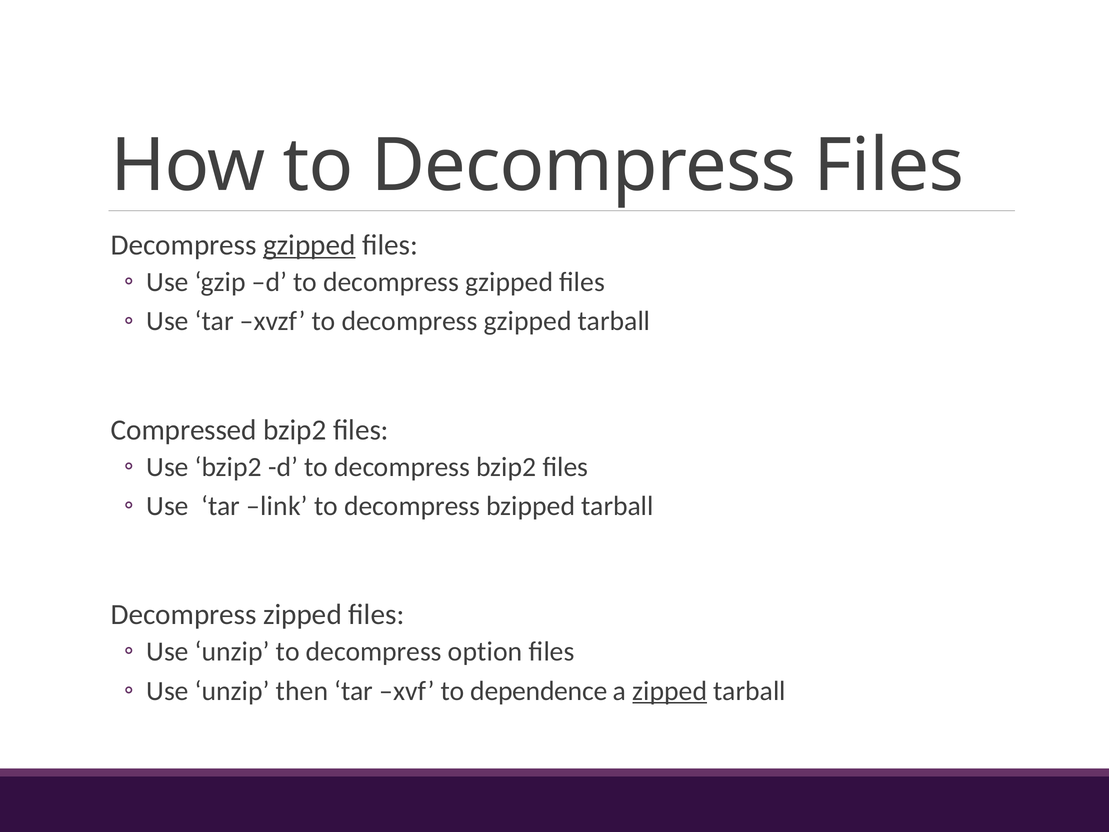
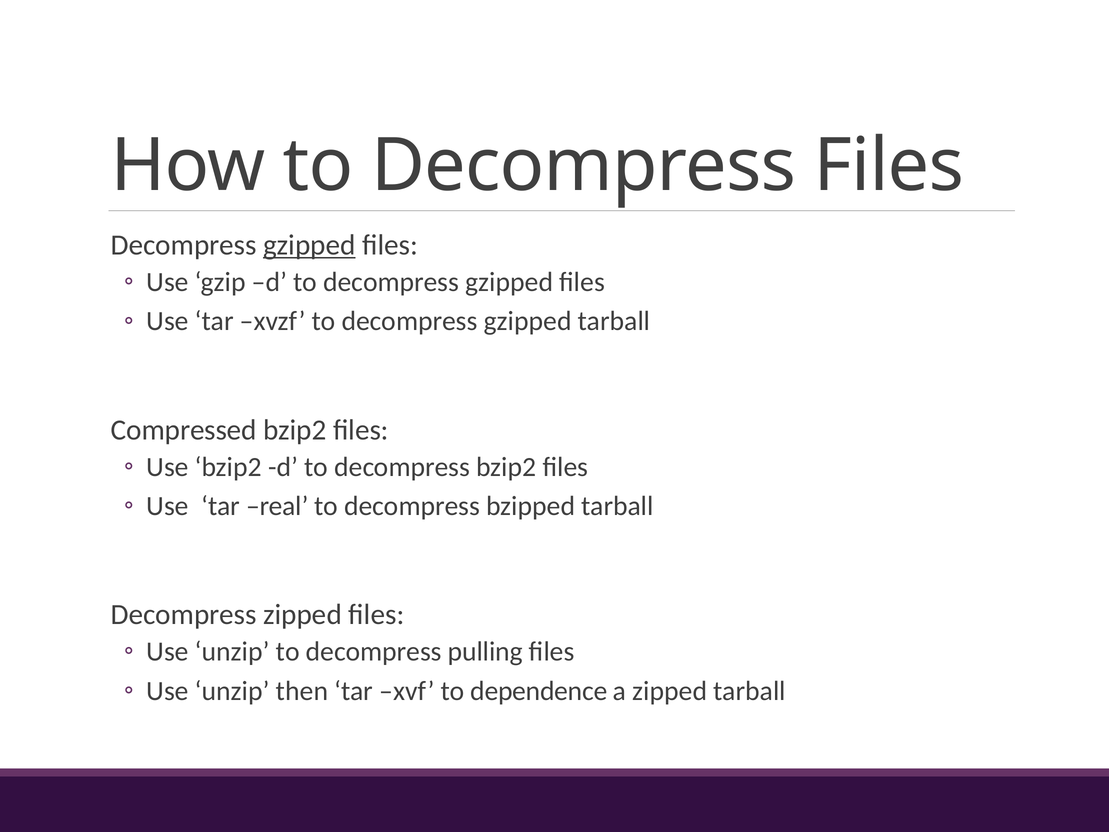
link: link -> real
option: option -> pulling
zipped at (670, 691) underline: present -> none
